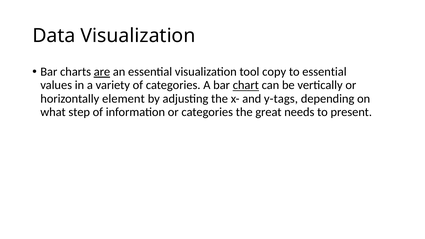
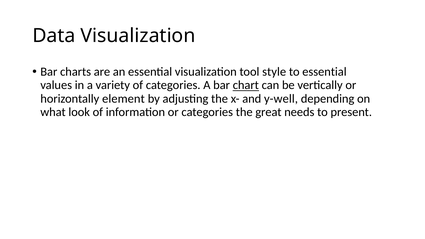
are underline: present -> none
copy: copy -> style
y-tags: y-tags -> y-well
step: step -> look
